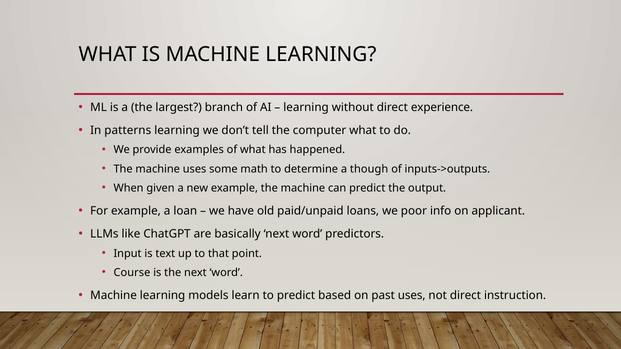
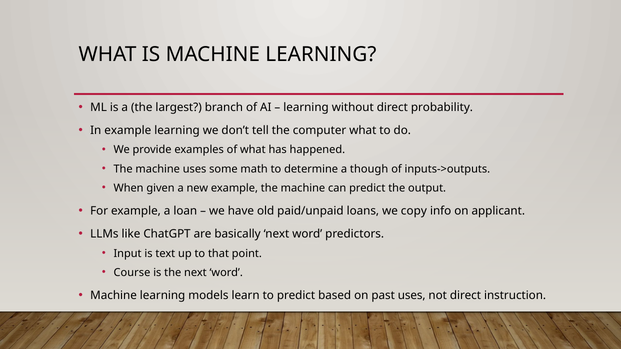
experience: experience -> probability
In patterns: patterns -> example
poor: poor -> copy
